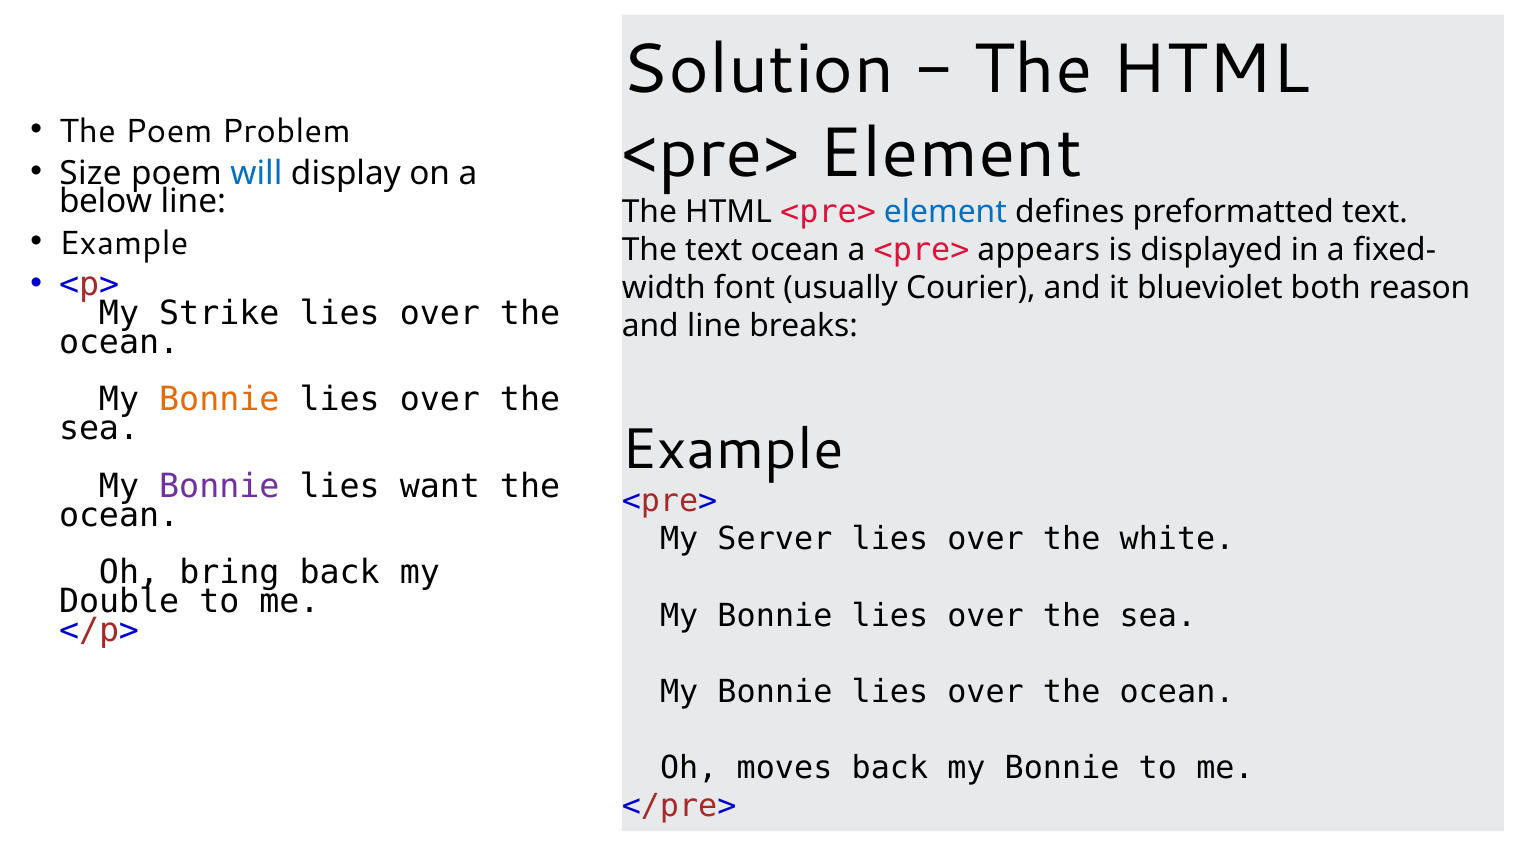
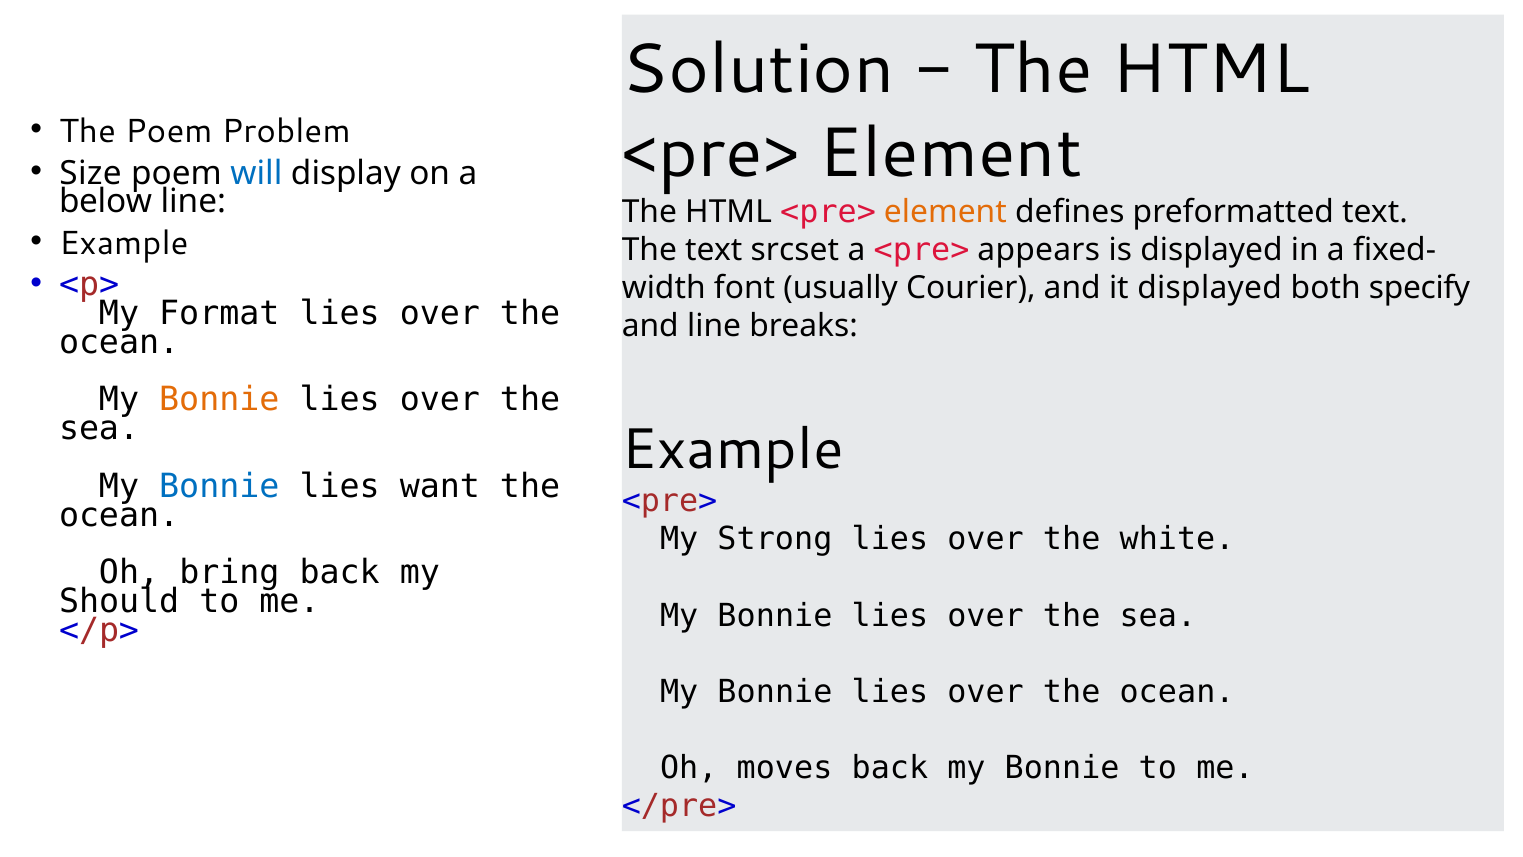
element at (945, 212) colour: blue -> orange
text ocean: ocean -> srcset
it blueviolet: blueviolet -> displayed
reason: reason -> specify
Strike: Strike -> Format
Bonnie at (219, 486) colour: purple -> blue
Server: Server -> Strong
Double: Double -> Should
